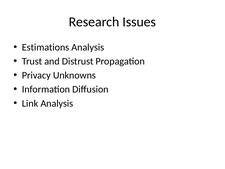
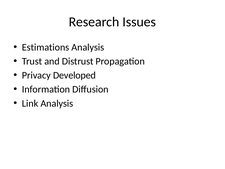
Unknowns: Unknowns -> Developed
